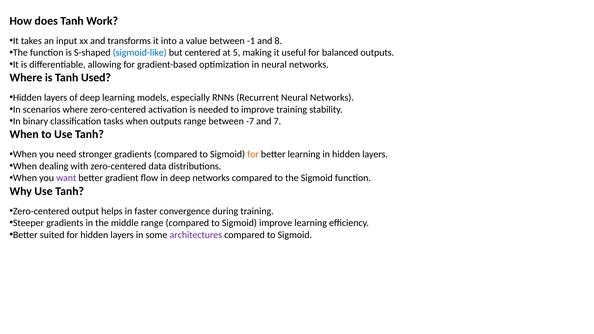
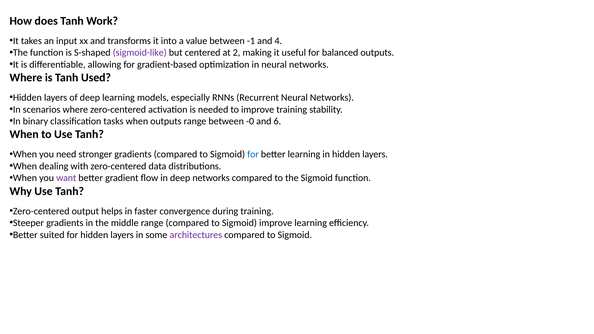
8: 8 -> 4
sigmoid-like colour: blue -> purple
5: 5 -> 2
-7: -7 -> -0
7: 7 -> 6
for at (253, 154) colour: orange -> blue
